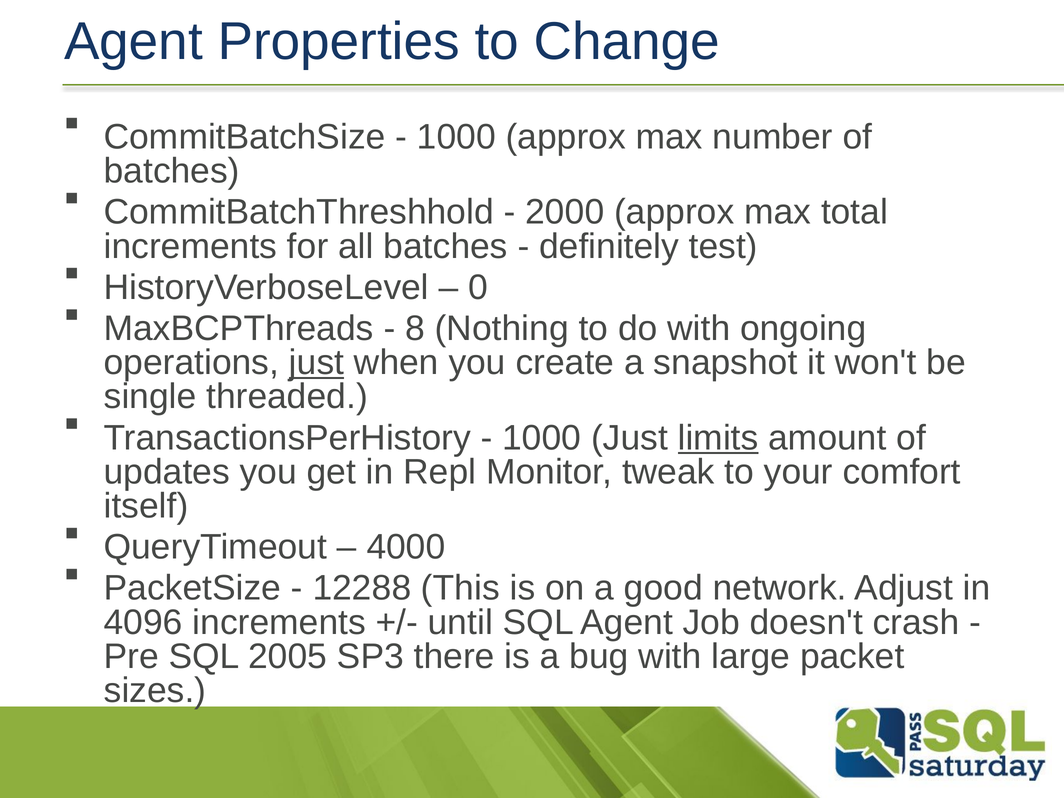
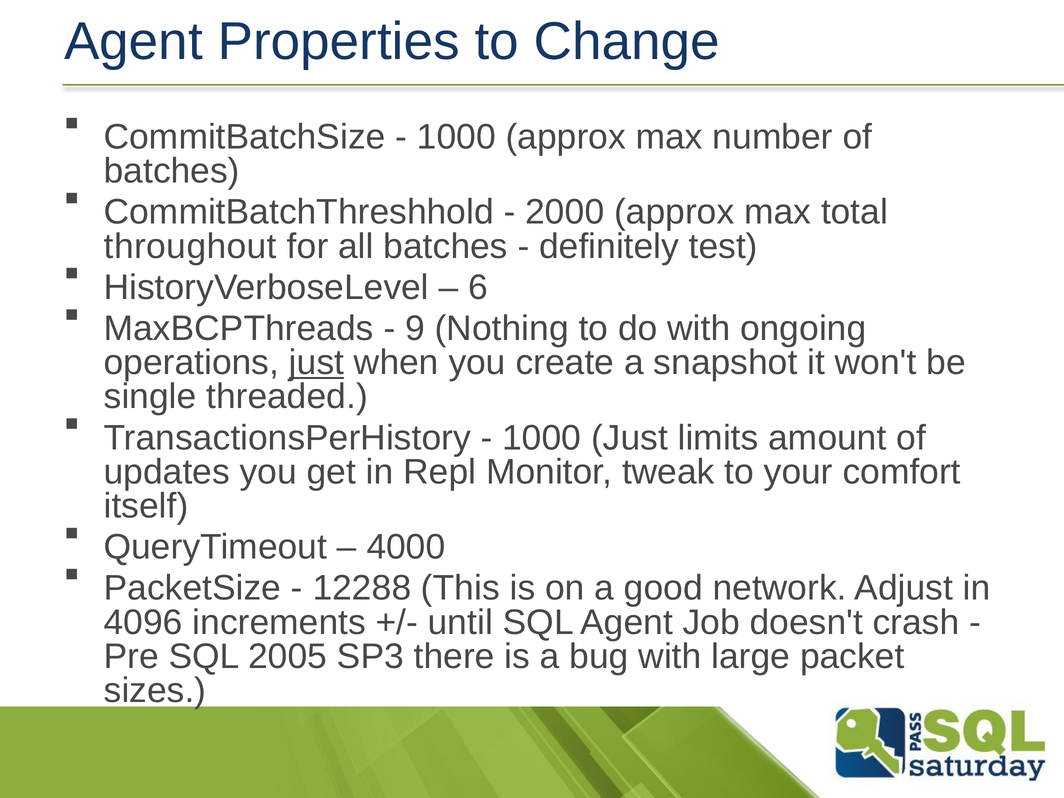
increments at (190, 246): increments -> throughout
0: 0 -> 6
8: 8 -> 9
limits underline: present -> none
